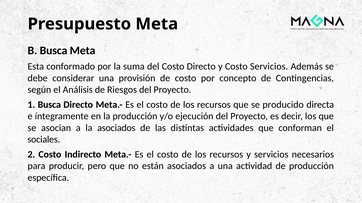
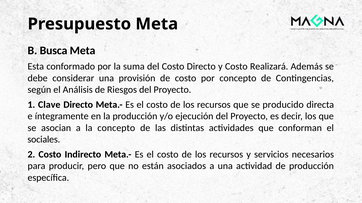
Costo Servicios: Servicios -> Realizará
1 Busca: Busca -> Clave
la asociados: asociados -> concepto
